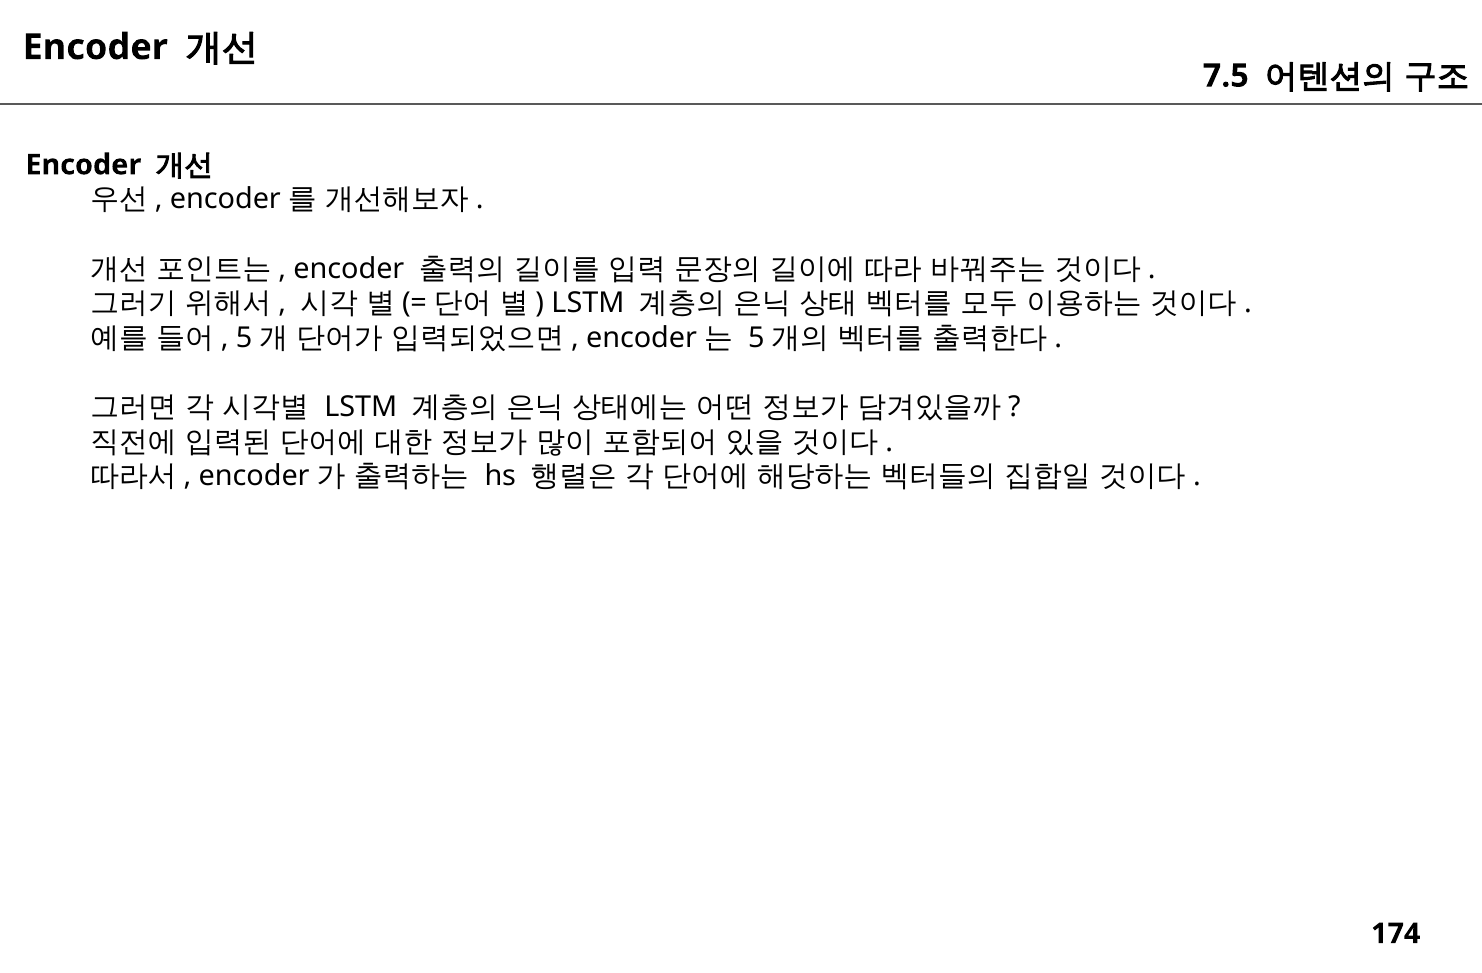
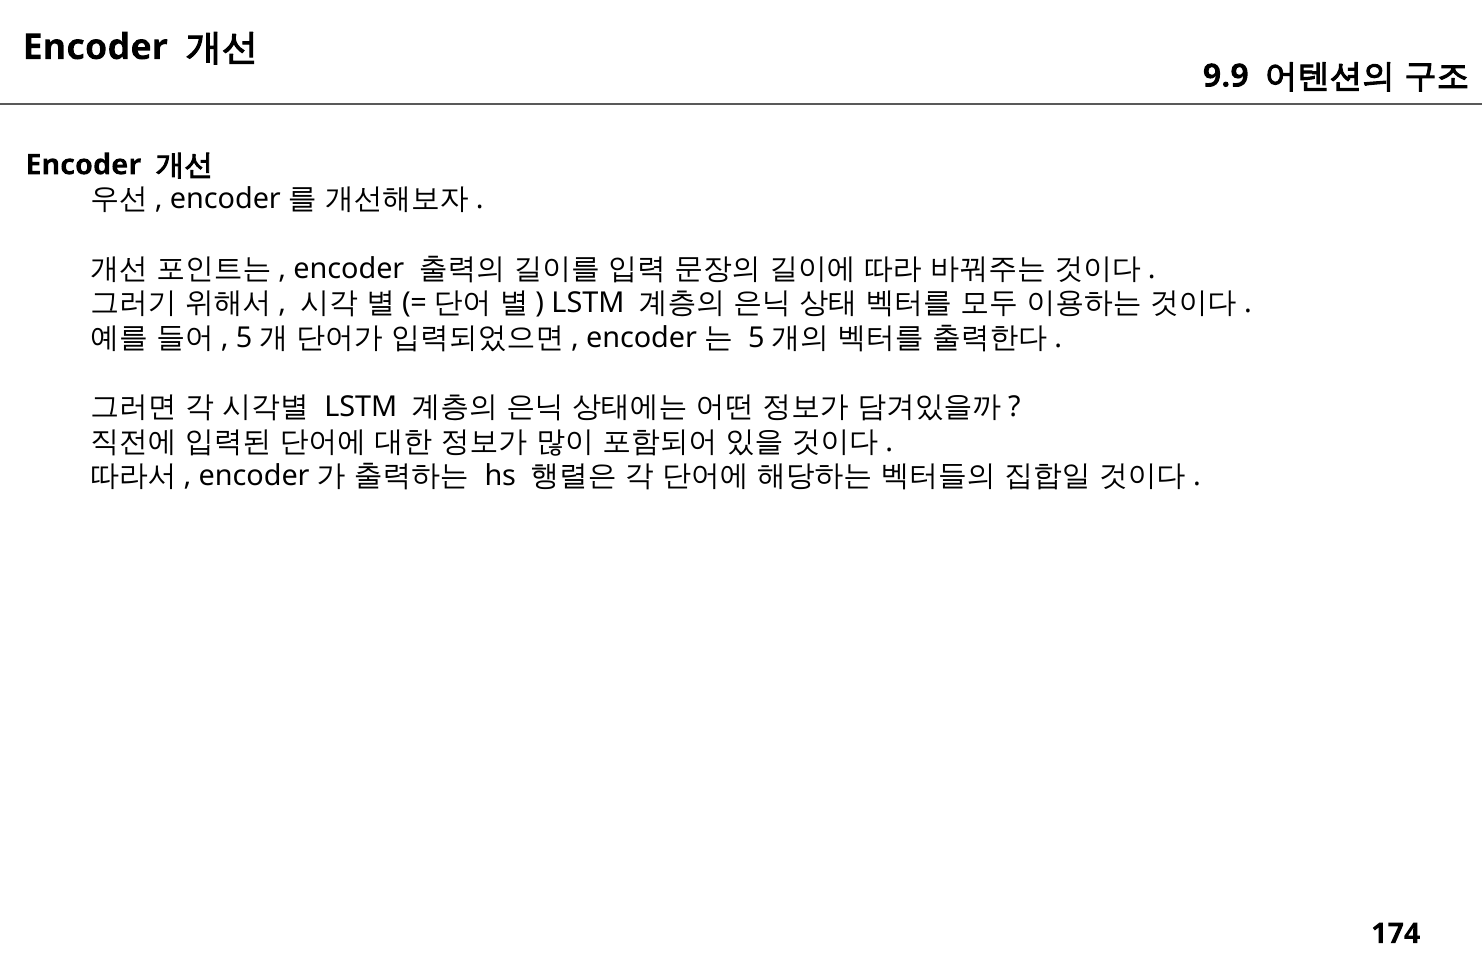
7.5: 7.5 -> 9.9
